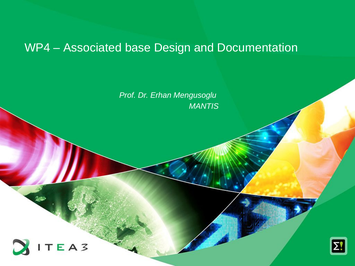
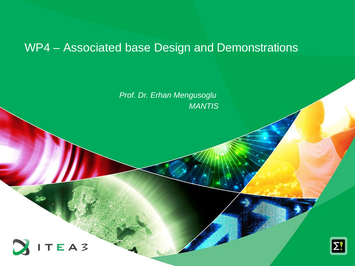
Documentation: Documentation -> Demonstrations
